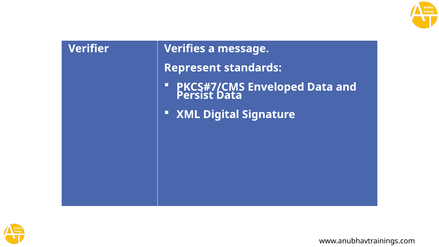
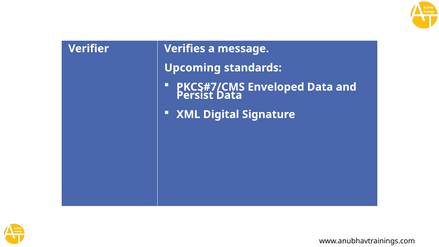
Represent: Represent -> Upcoming
